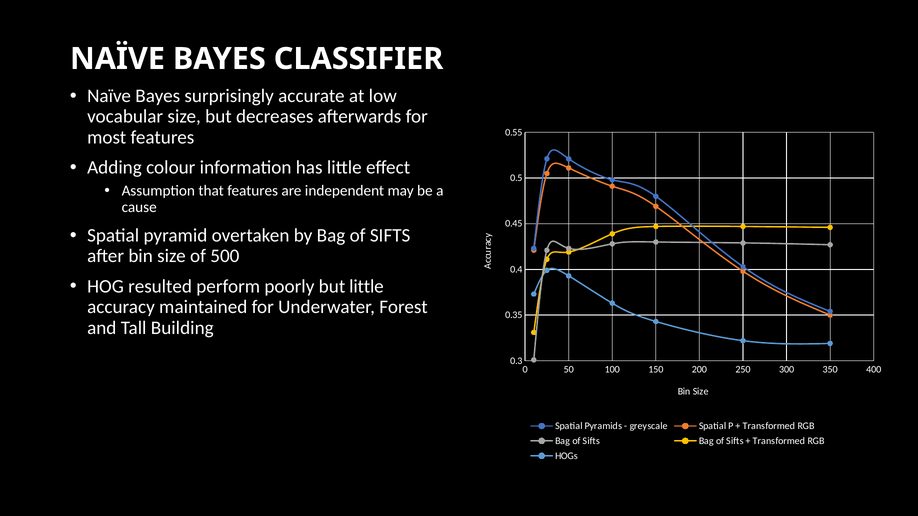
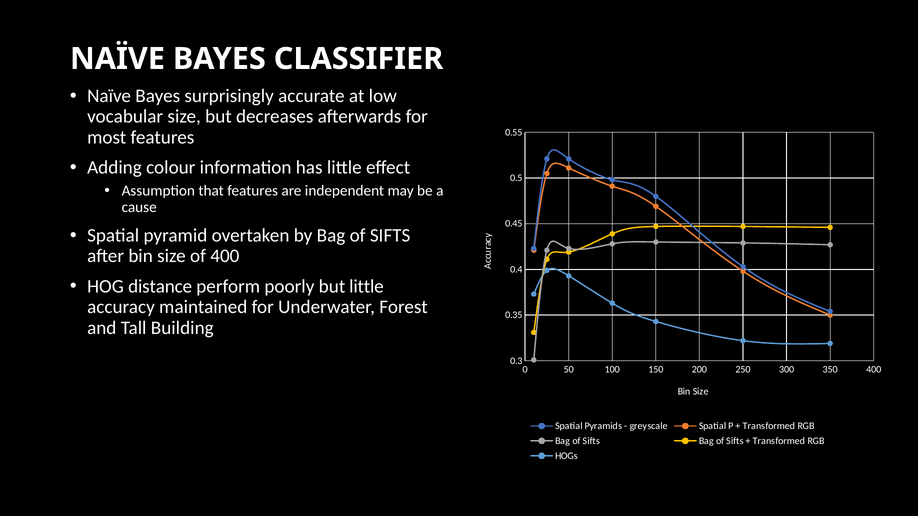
of 500: 500 -> 400
resulted: resulted -> distance
